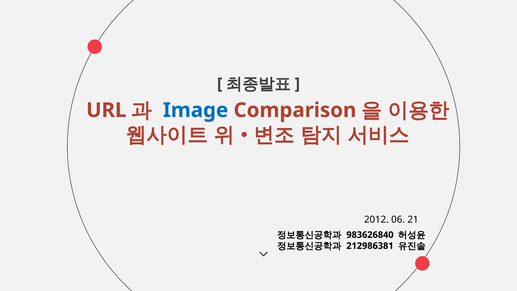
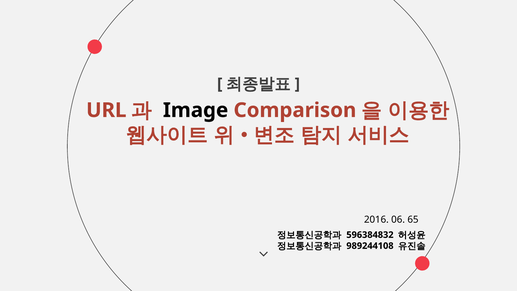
Image colour: blue -> black
2012: 2012 -> 2016
21: 21 -> 65
983626840: 983626840 -> 596384832
212986381: 212986381 -> 989244108
